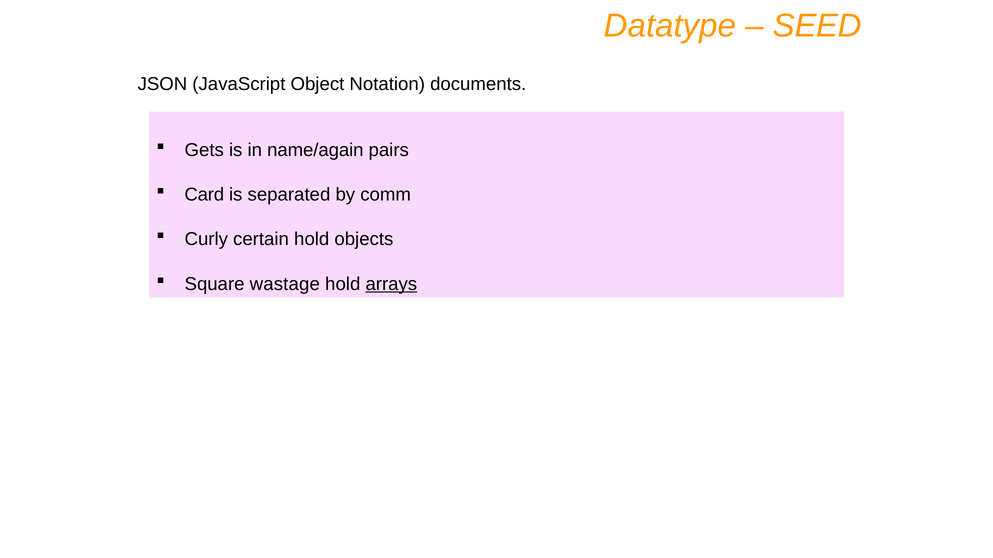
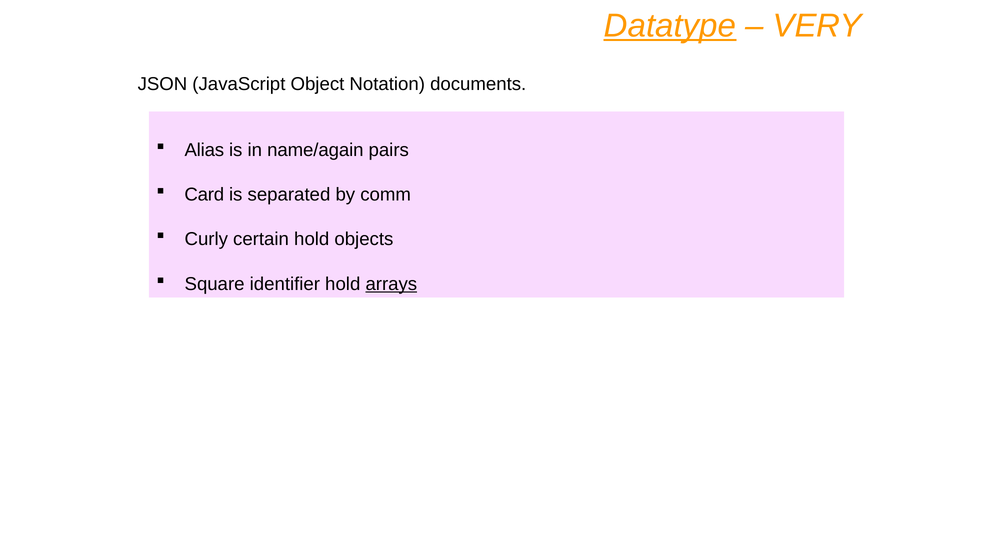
Datatype underline: none -> present
SEED: SEED -> VERY
Gets: Gets -> Alias
wastage: wastage -> identifier
